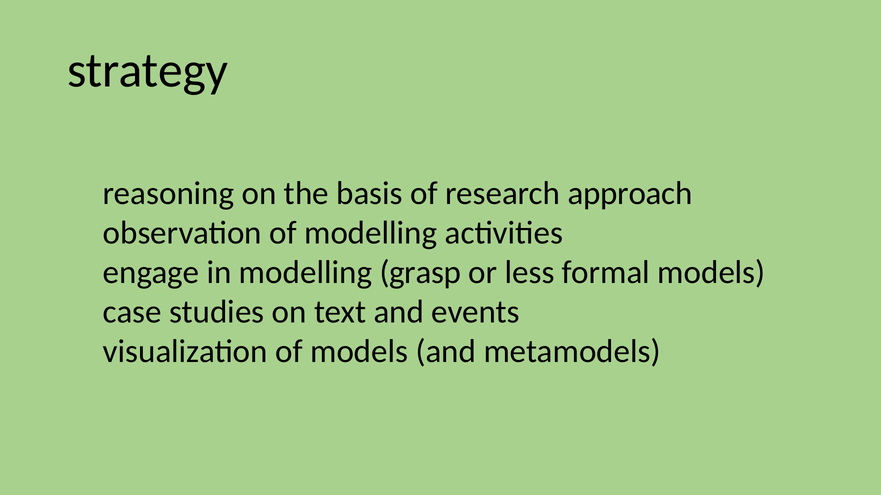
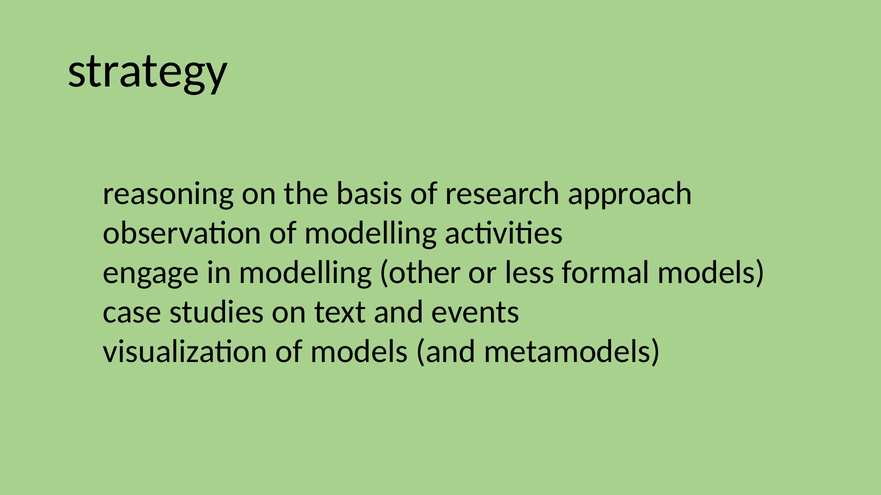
grasp: grasp -> other
